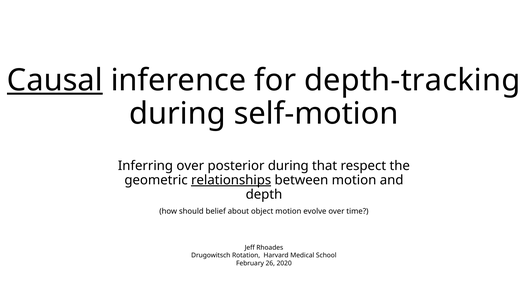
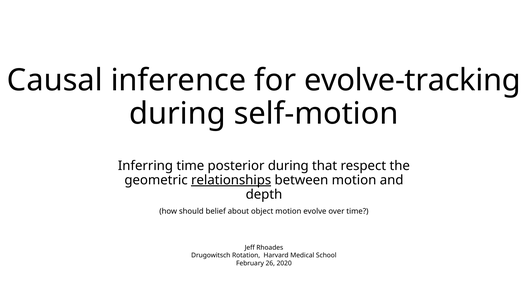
Causal underline: present -> none
depth-tracking: depth-tracking -> evolve-tracking
Inferring over: over -> time
